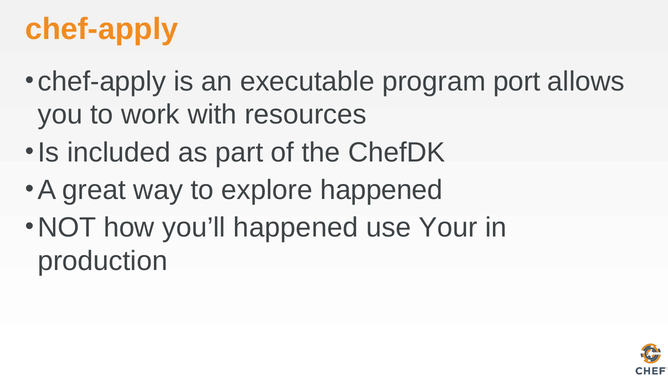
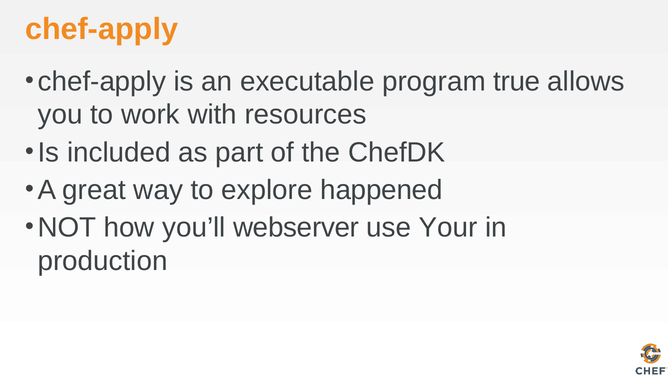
port: port -> true
you’ll happened: happened -> webserver
